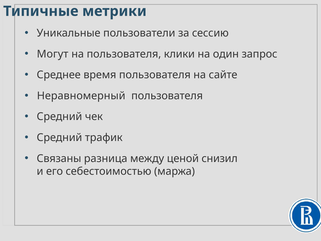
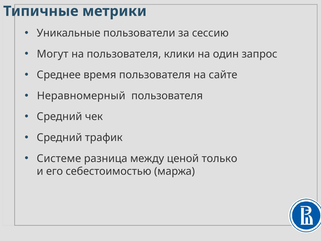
Связаны: Связаны -> Системе
снизил: снизил -> только
